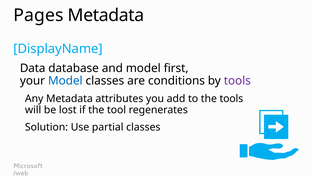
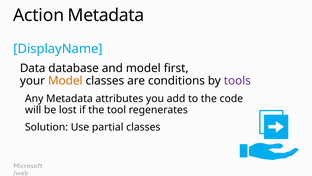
Pages: Pages -> Action
Model at (65, 81) colour: blue -> orange
the tools: tools -> code
